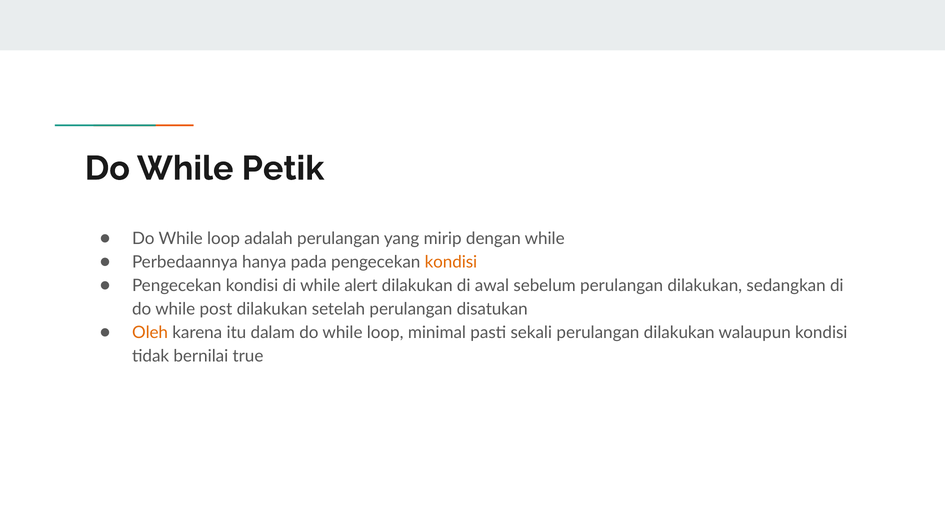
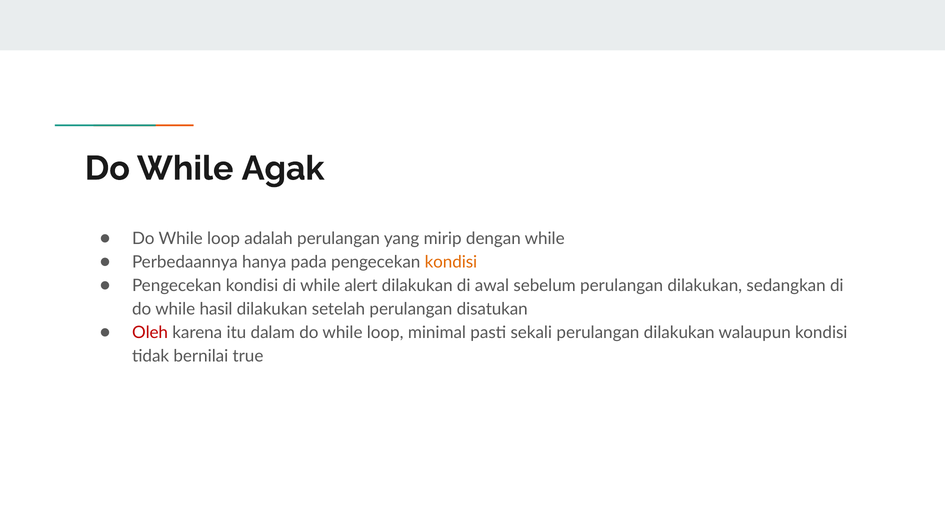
Petik: Petik -> Agak
post: post -> hasil
Oleh colour: orange -> red
